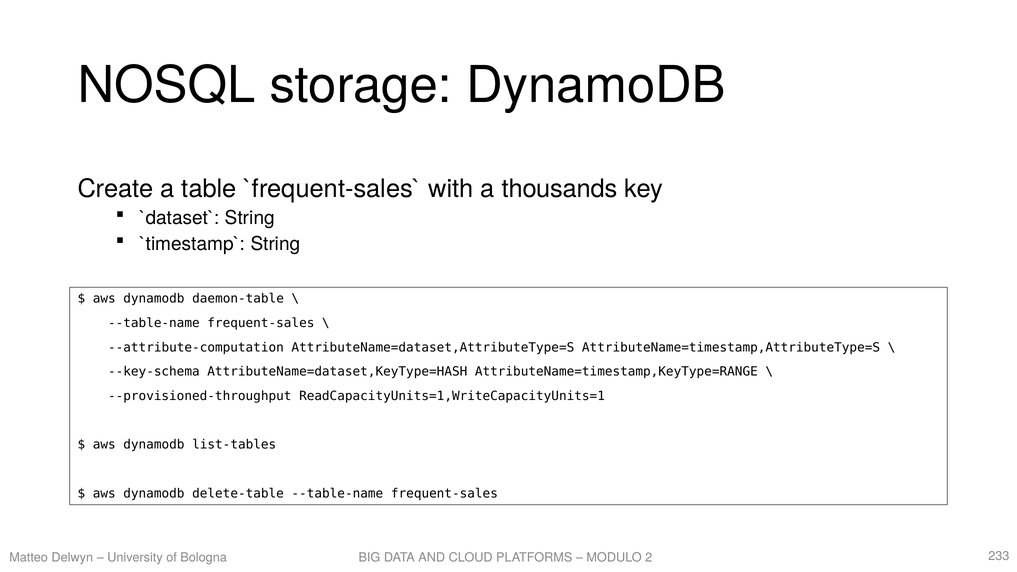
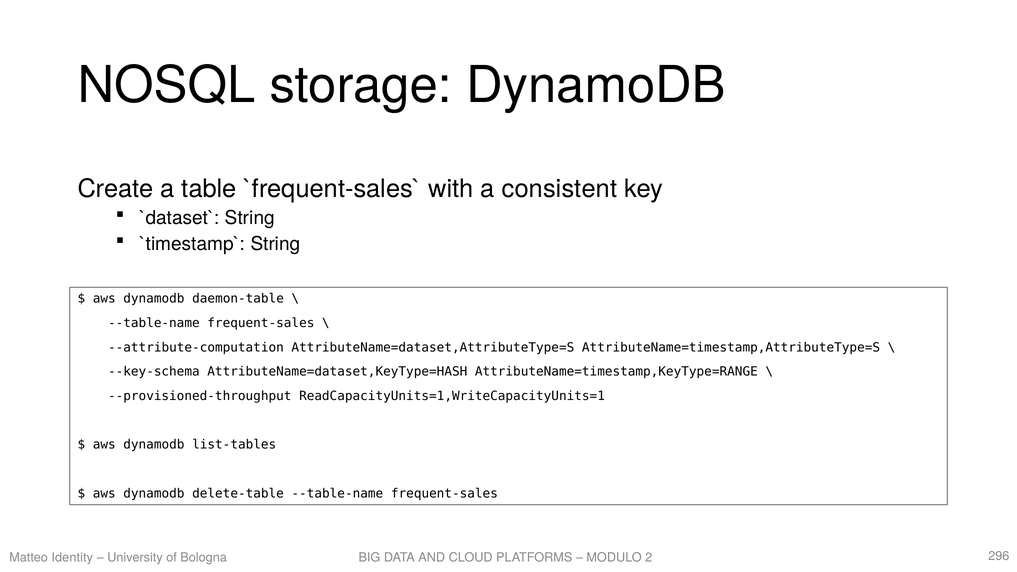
thousands: thousands -> consistent
Delwyn: Delwyn -> Identity
233: 233 -> 296
